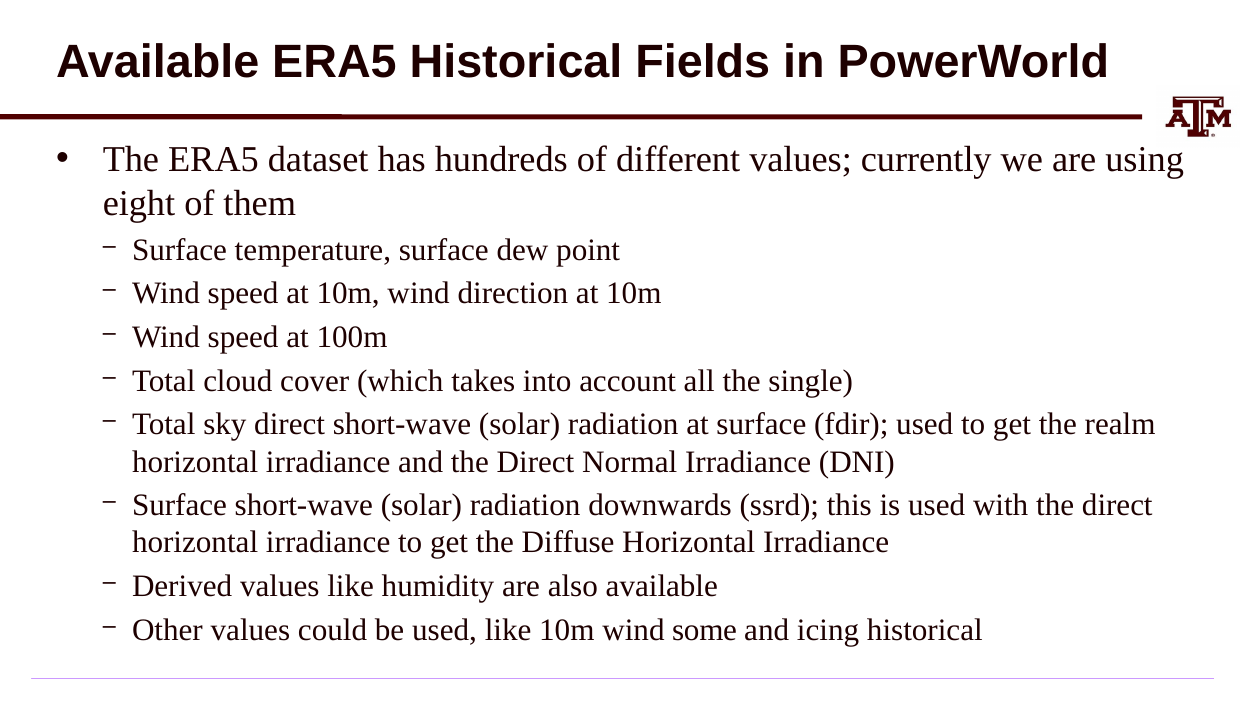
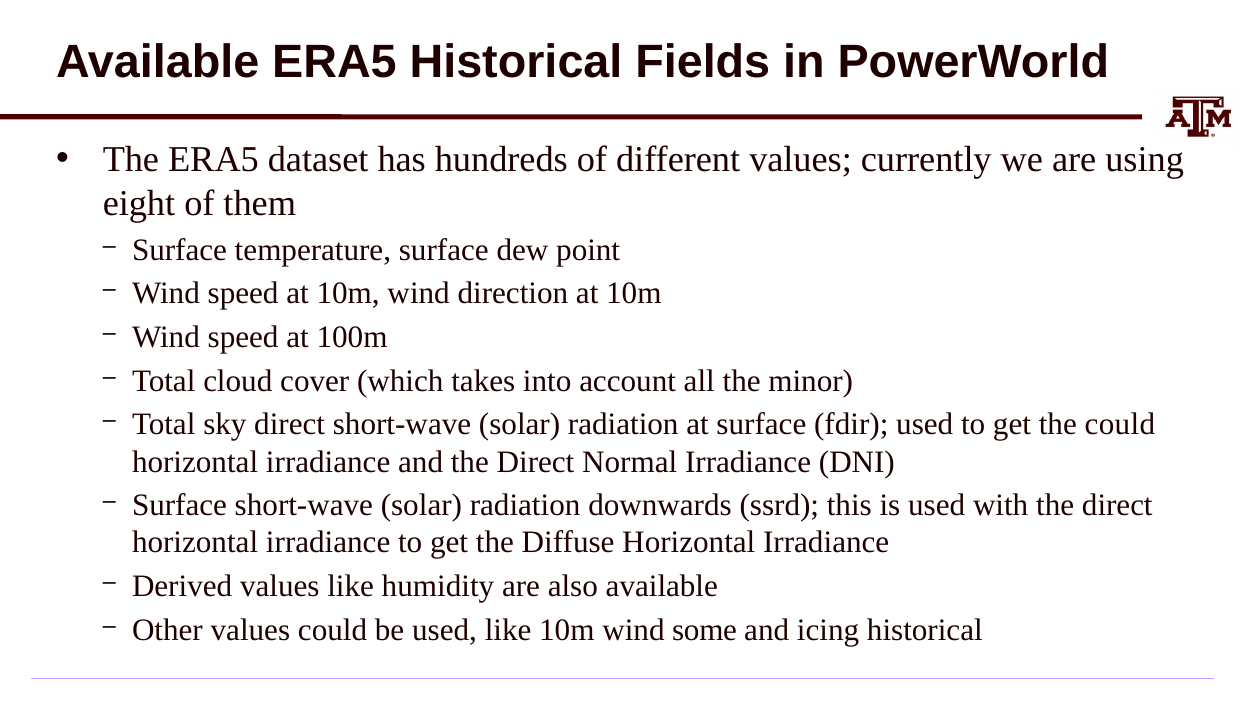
single: single -> minor
the realm: realm -> could
